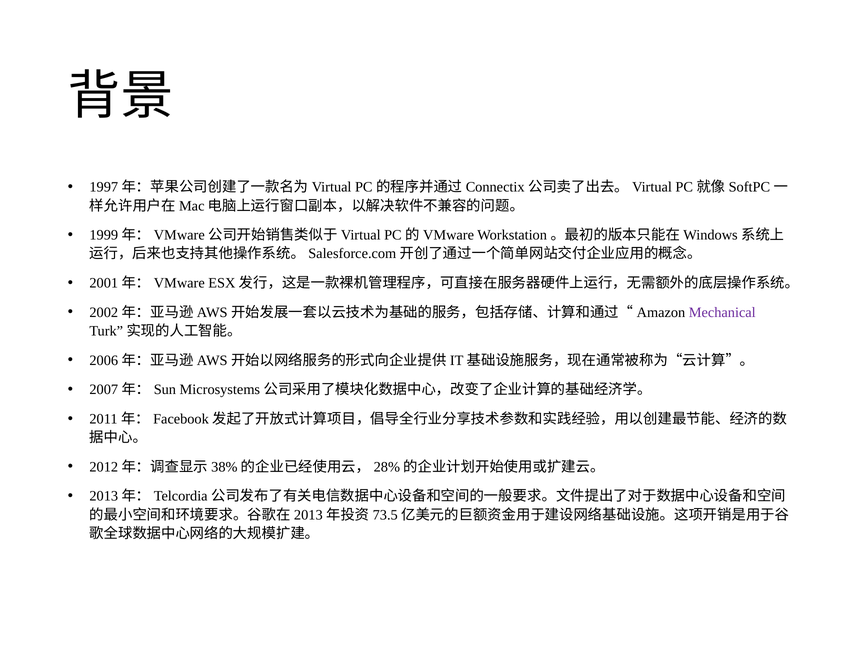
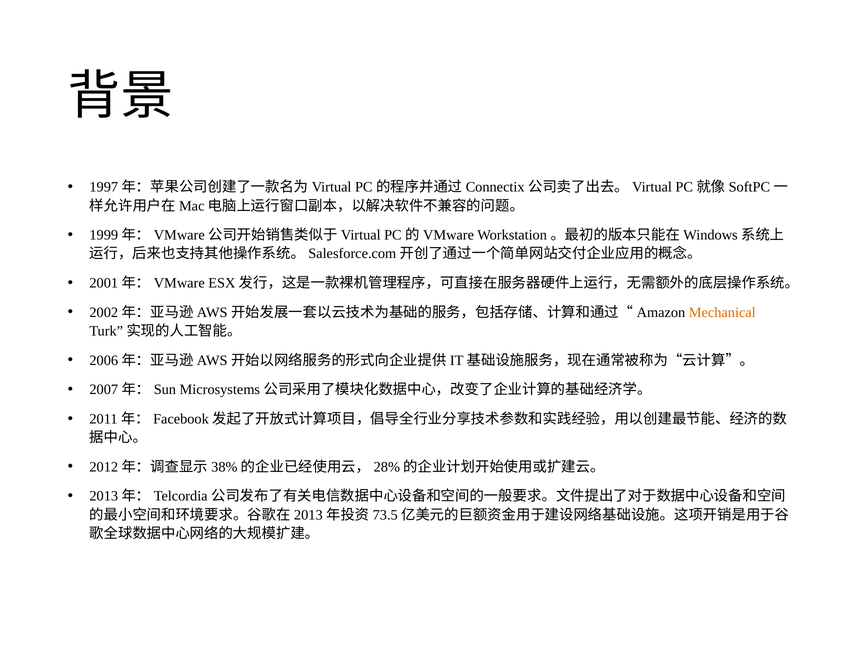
Mechanical colour: purple -> orange
